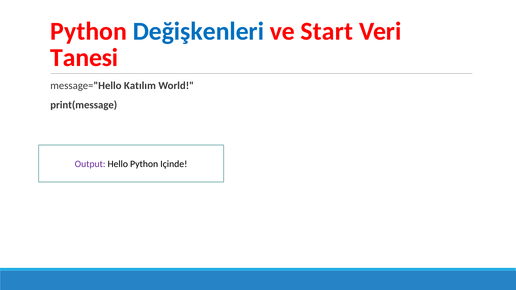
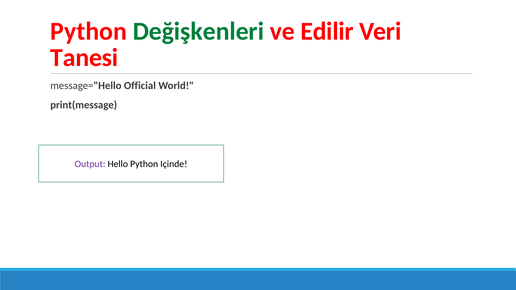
Değişkenleri colour: blue -> green
Start: Start -> Edilir
Katılım: Katılım -> Official
